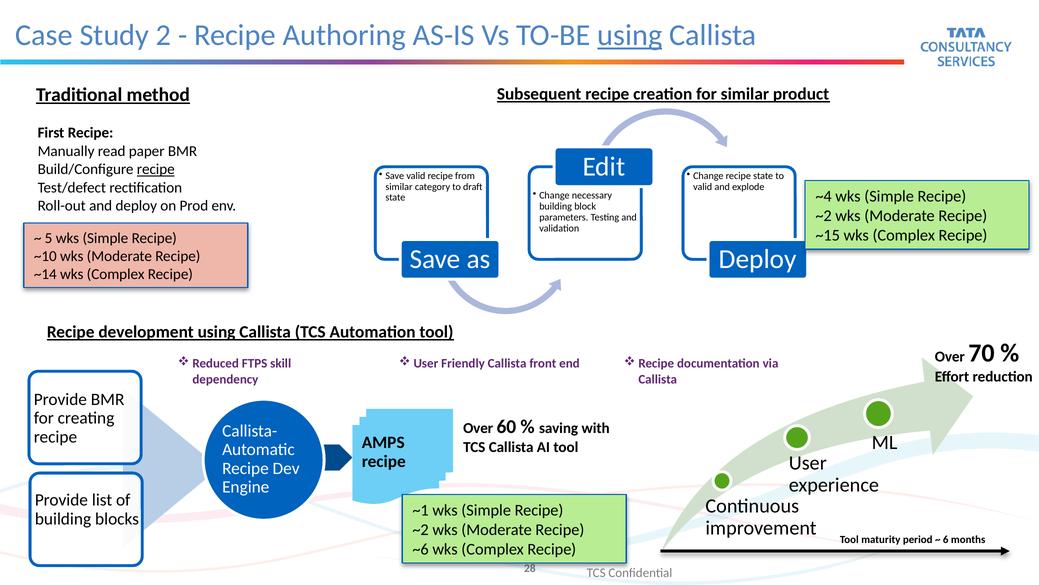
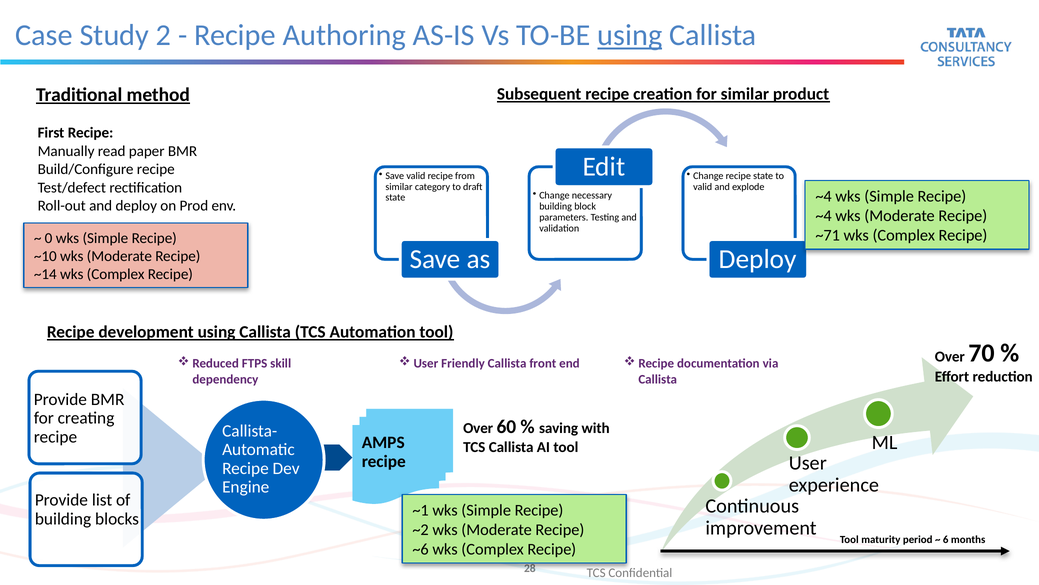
recipe at (156, 169) underline: present -> none
~2 at (824, 216): ~2 -> ~4
~15: ~15 -> ~71
5: 5 -> 0
